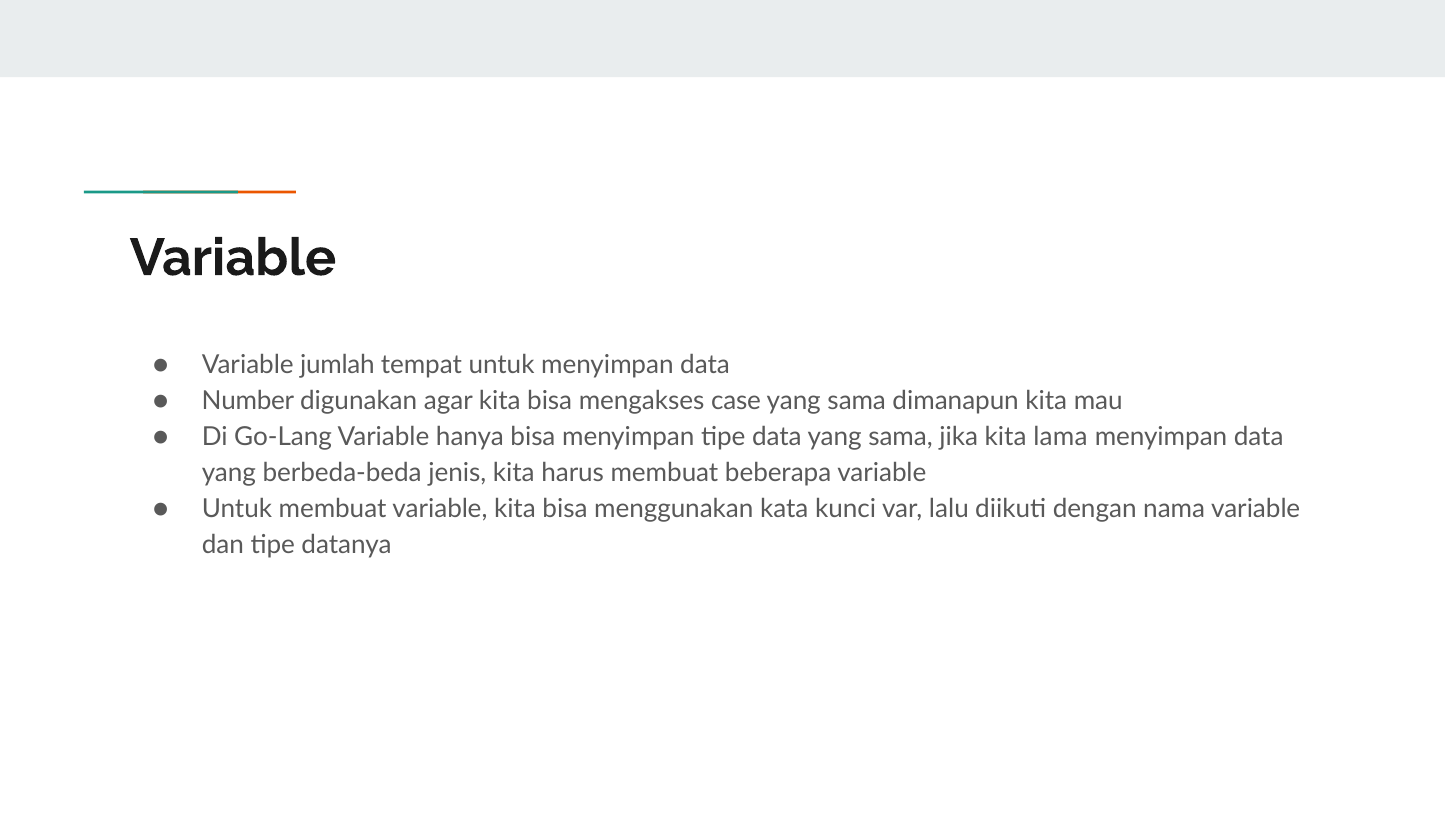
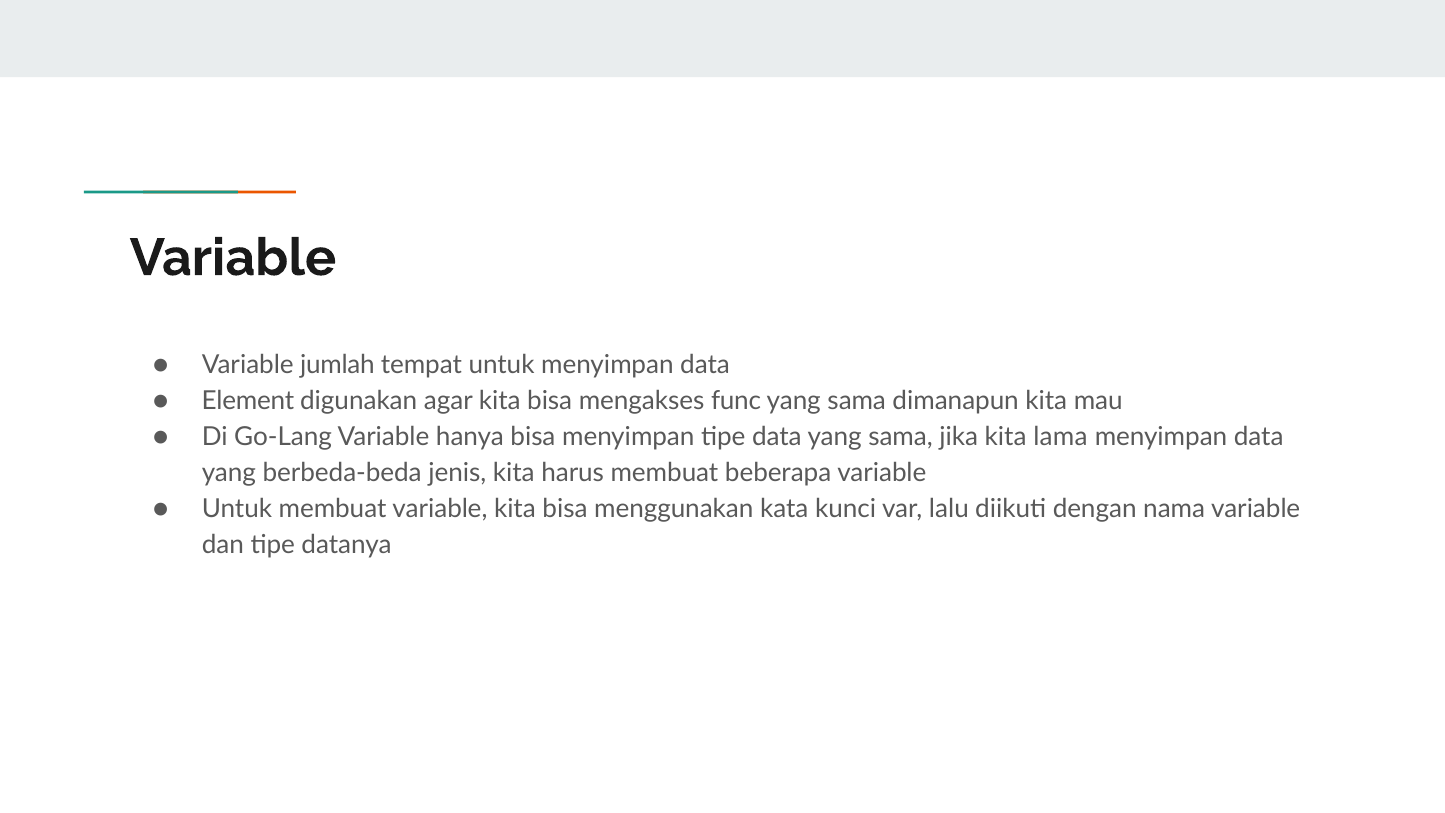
Number: Number -> Element
case: case -> func
